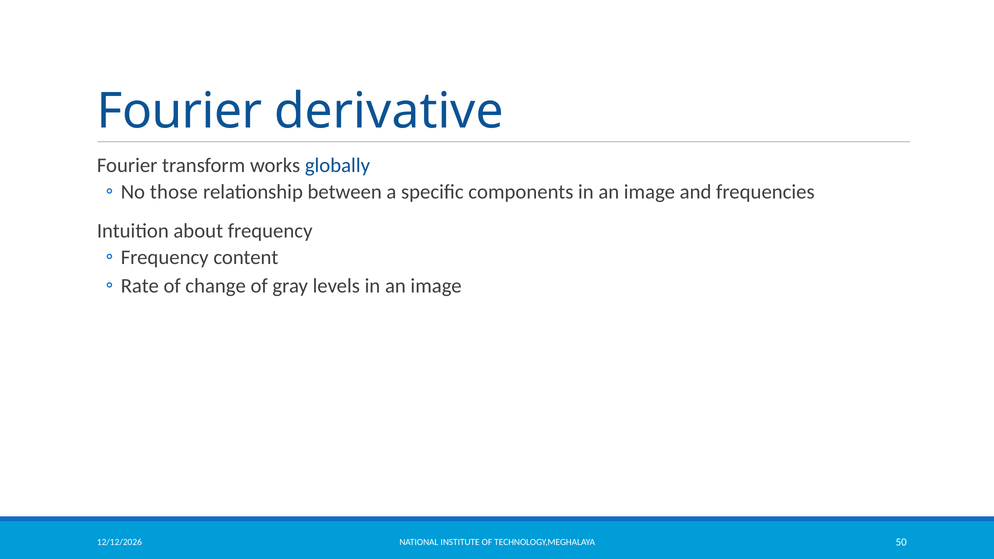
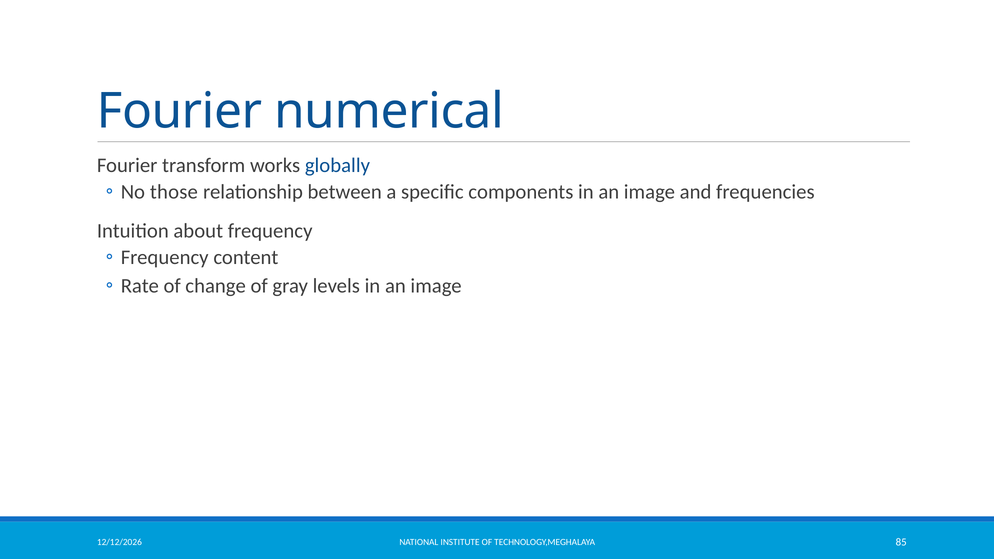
derivative: derivative -> numerical
50: 50 -> 85
